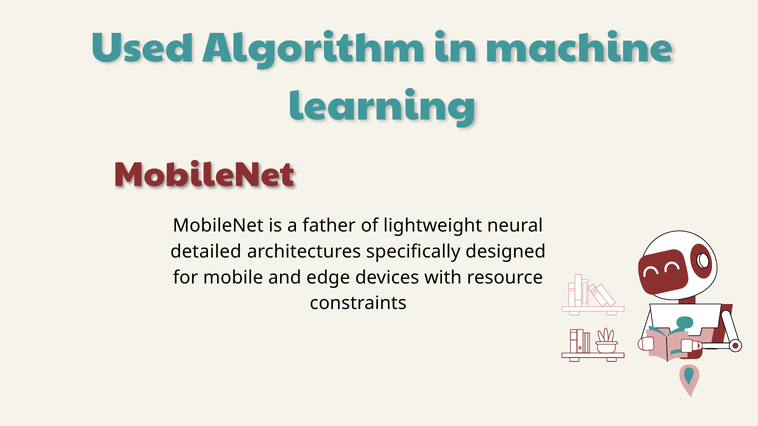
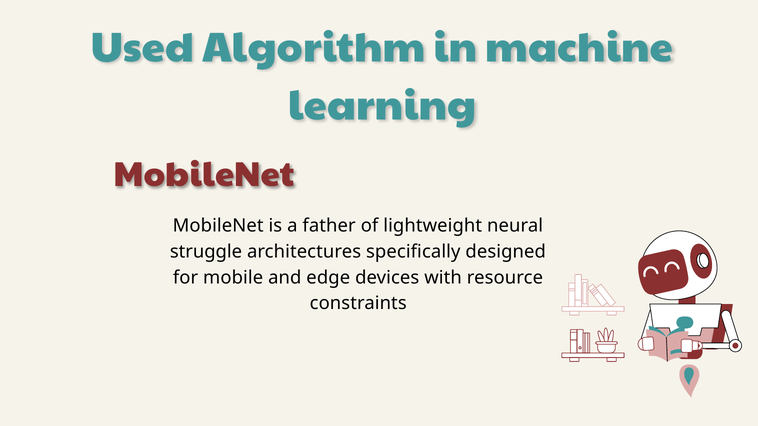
detailed: detailed -> struggle
